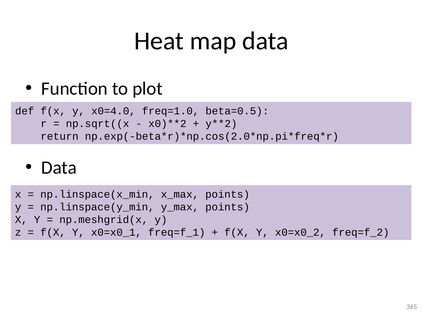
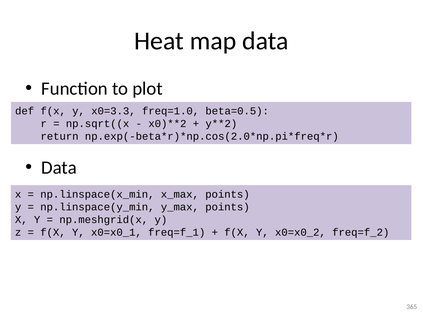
x0=4.0: x0=4.0 -> x0=3.3
